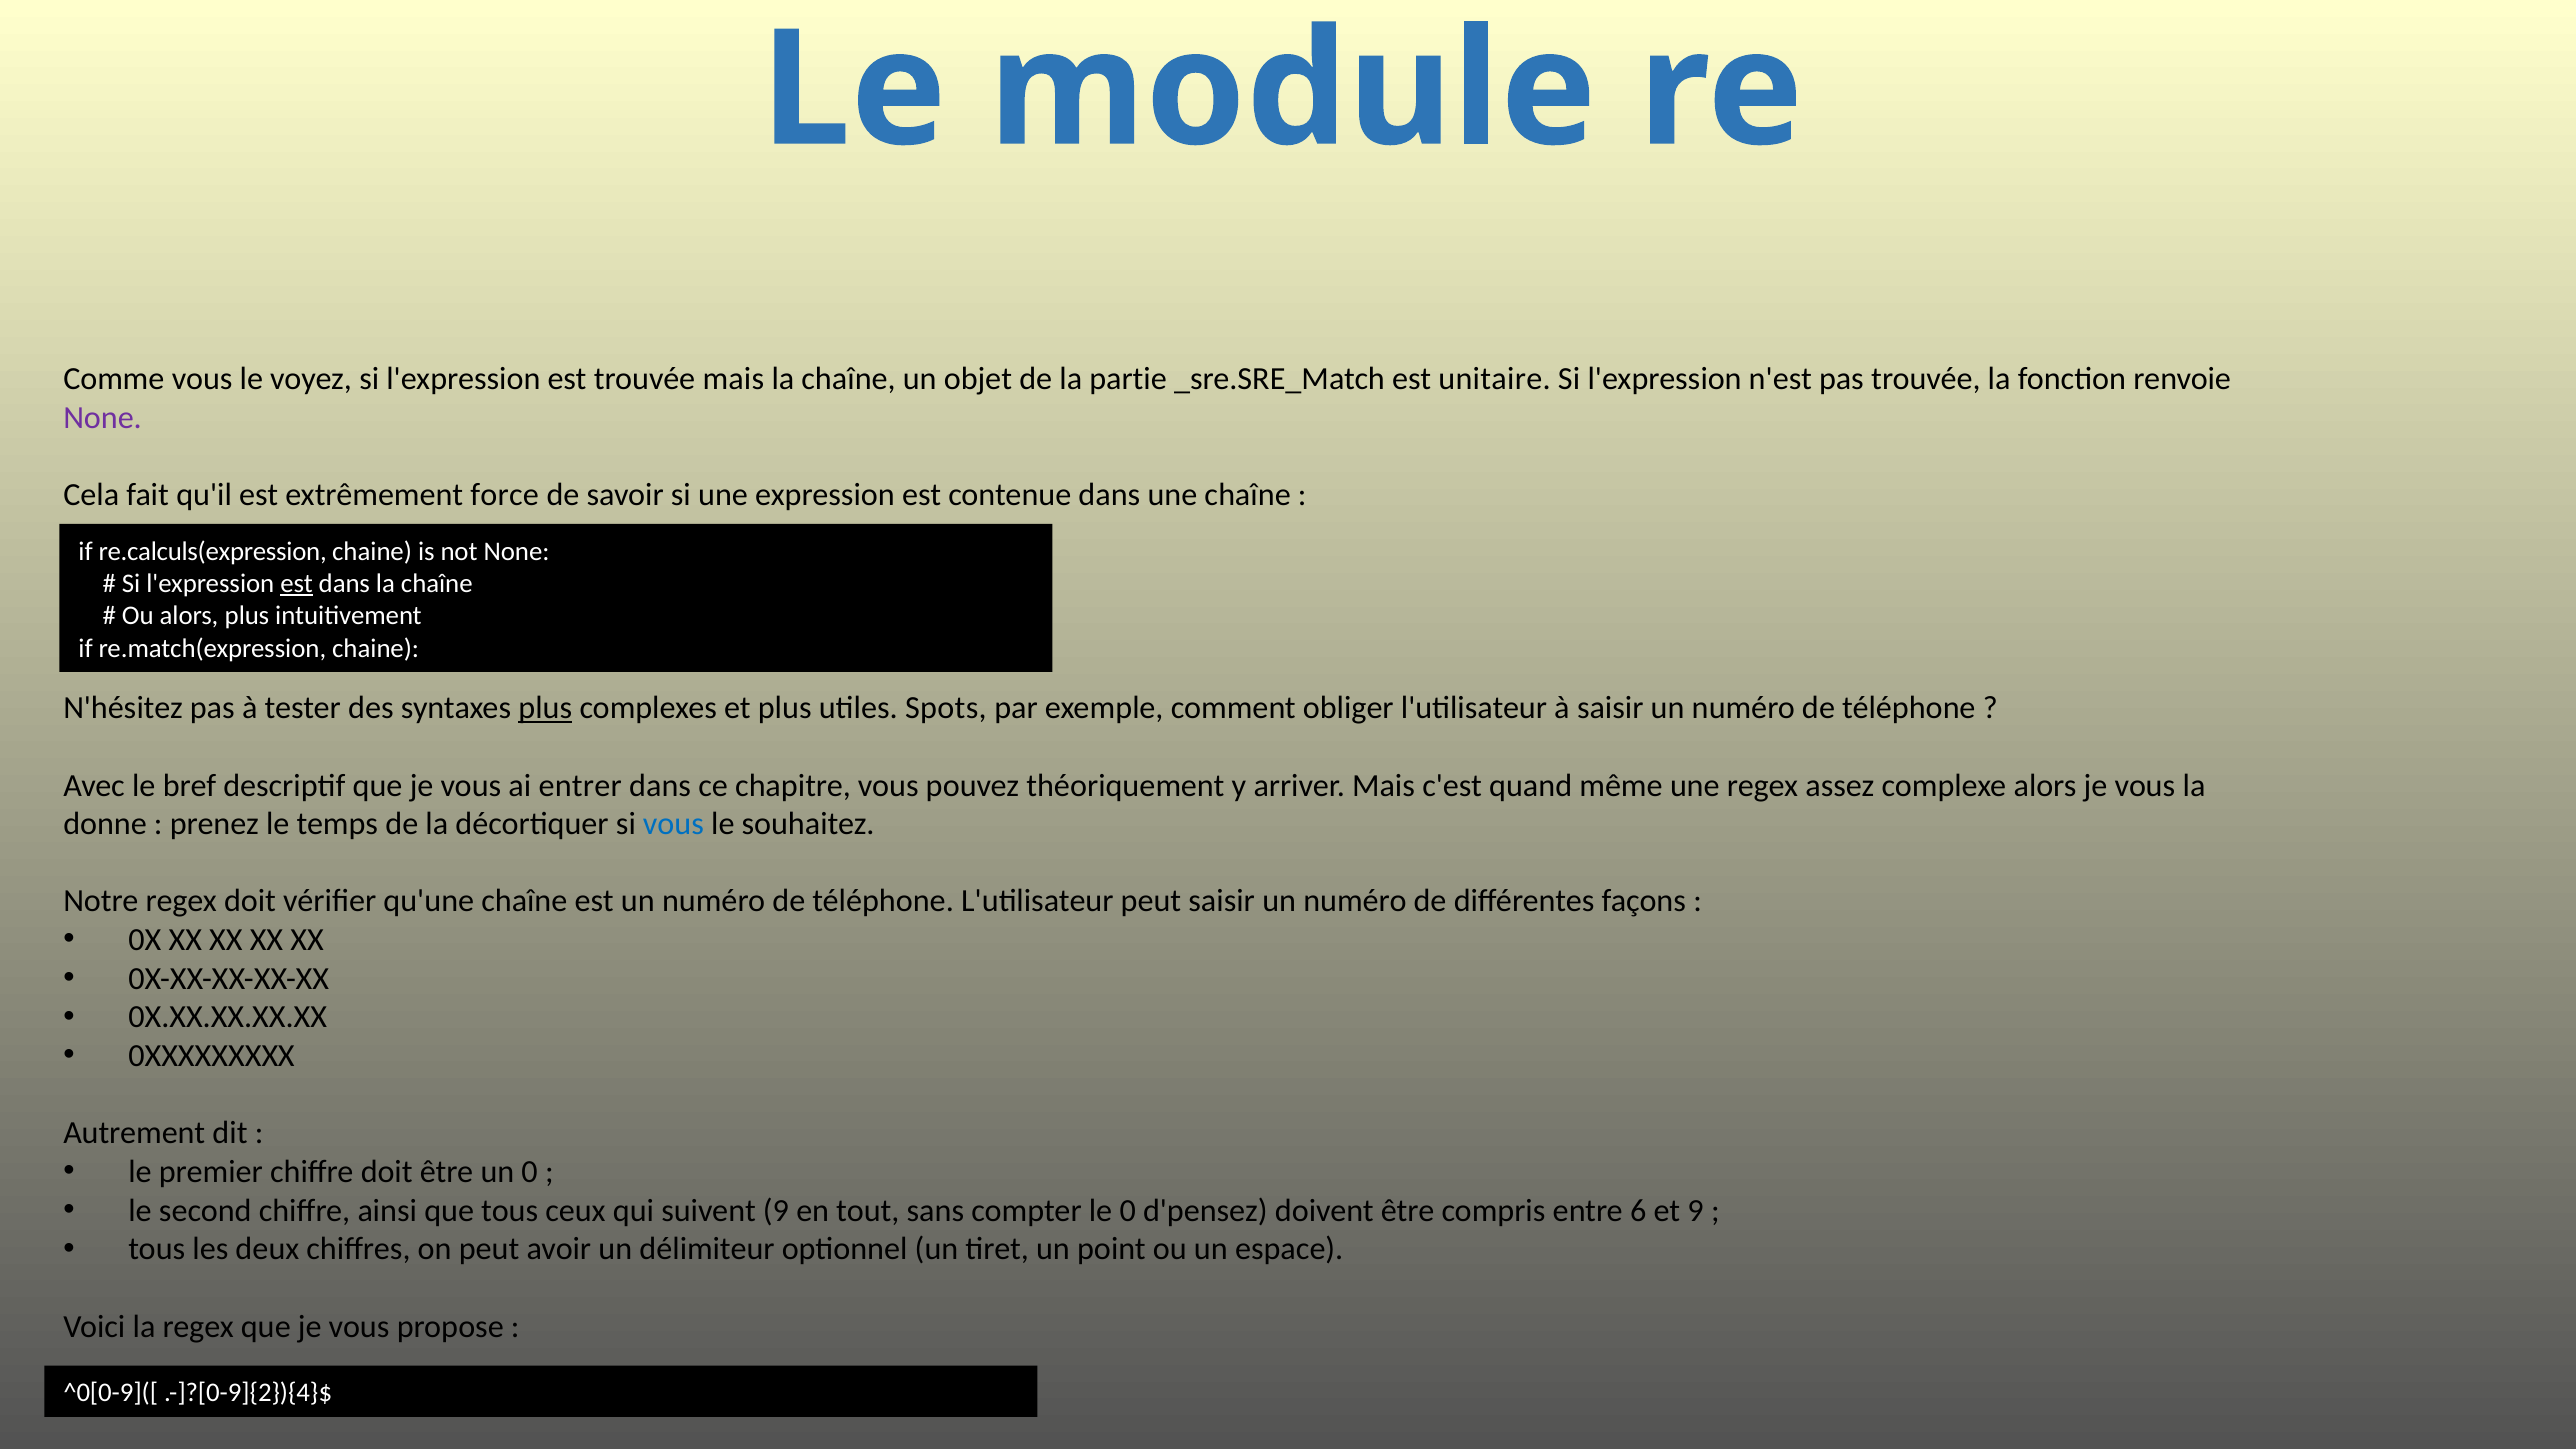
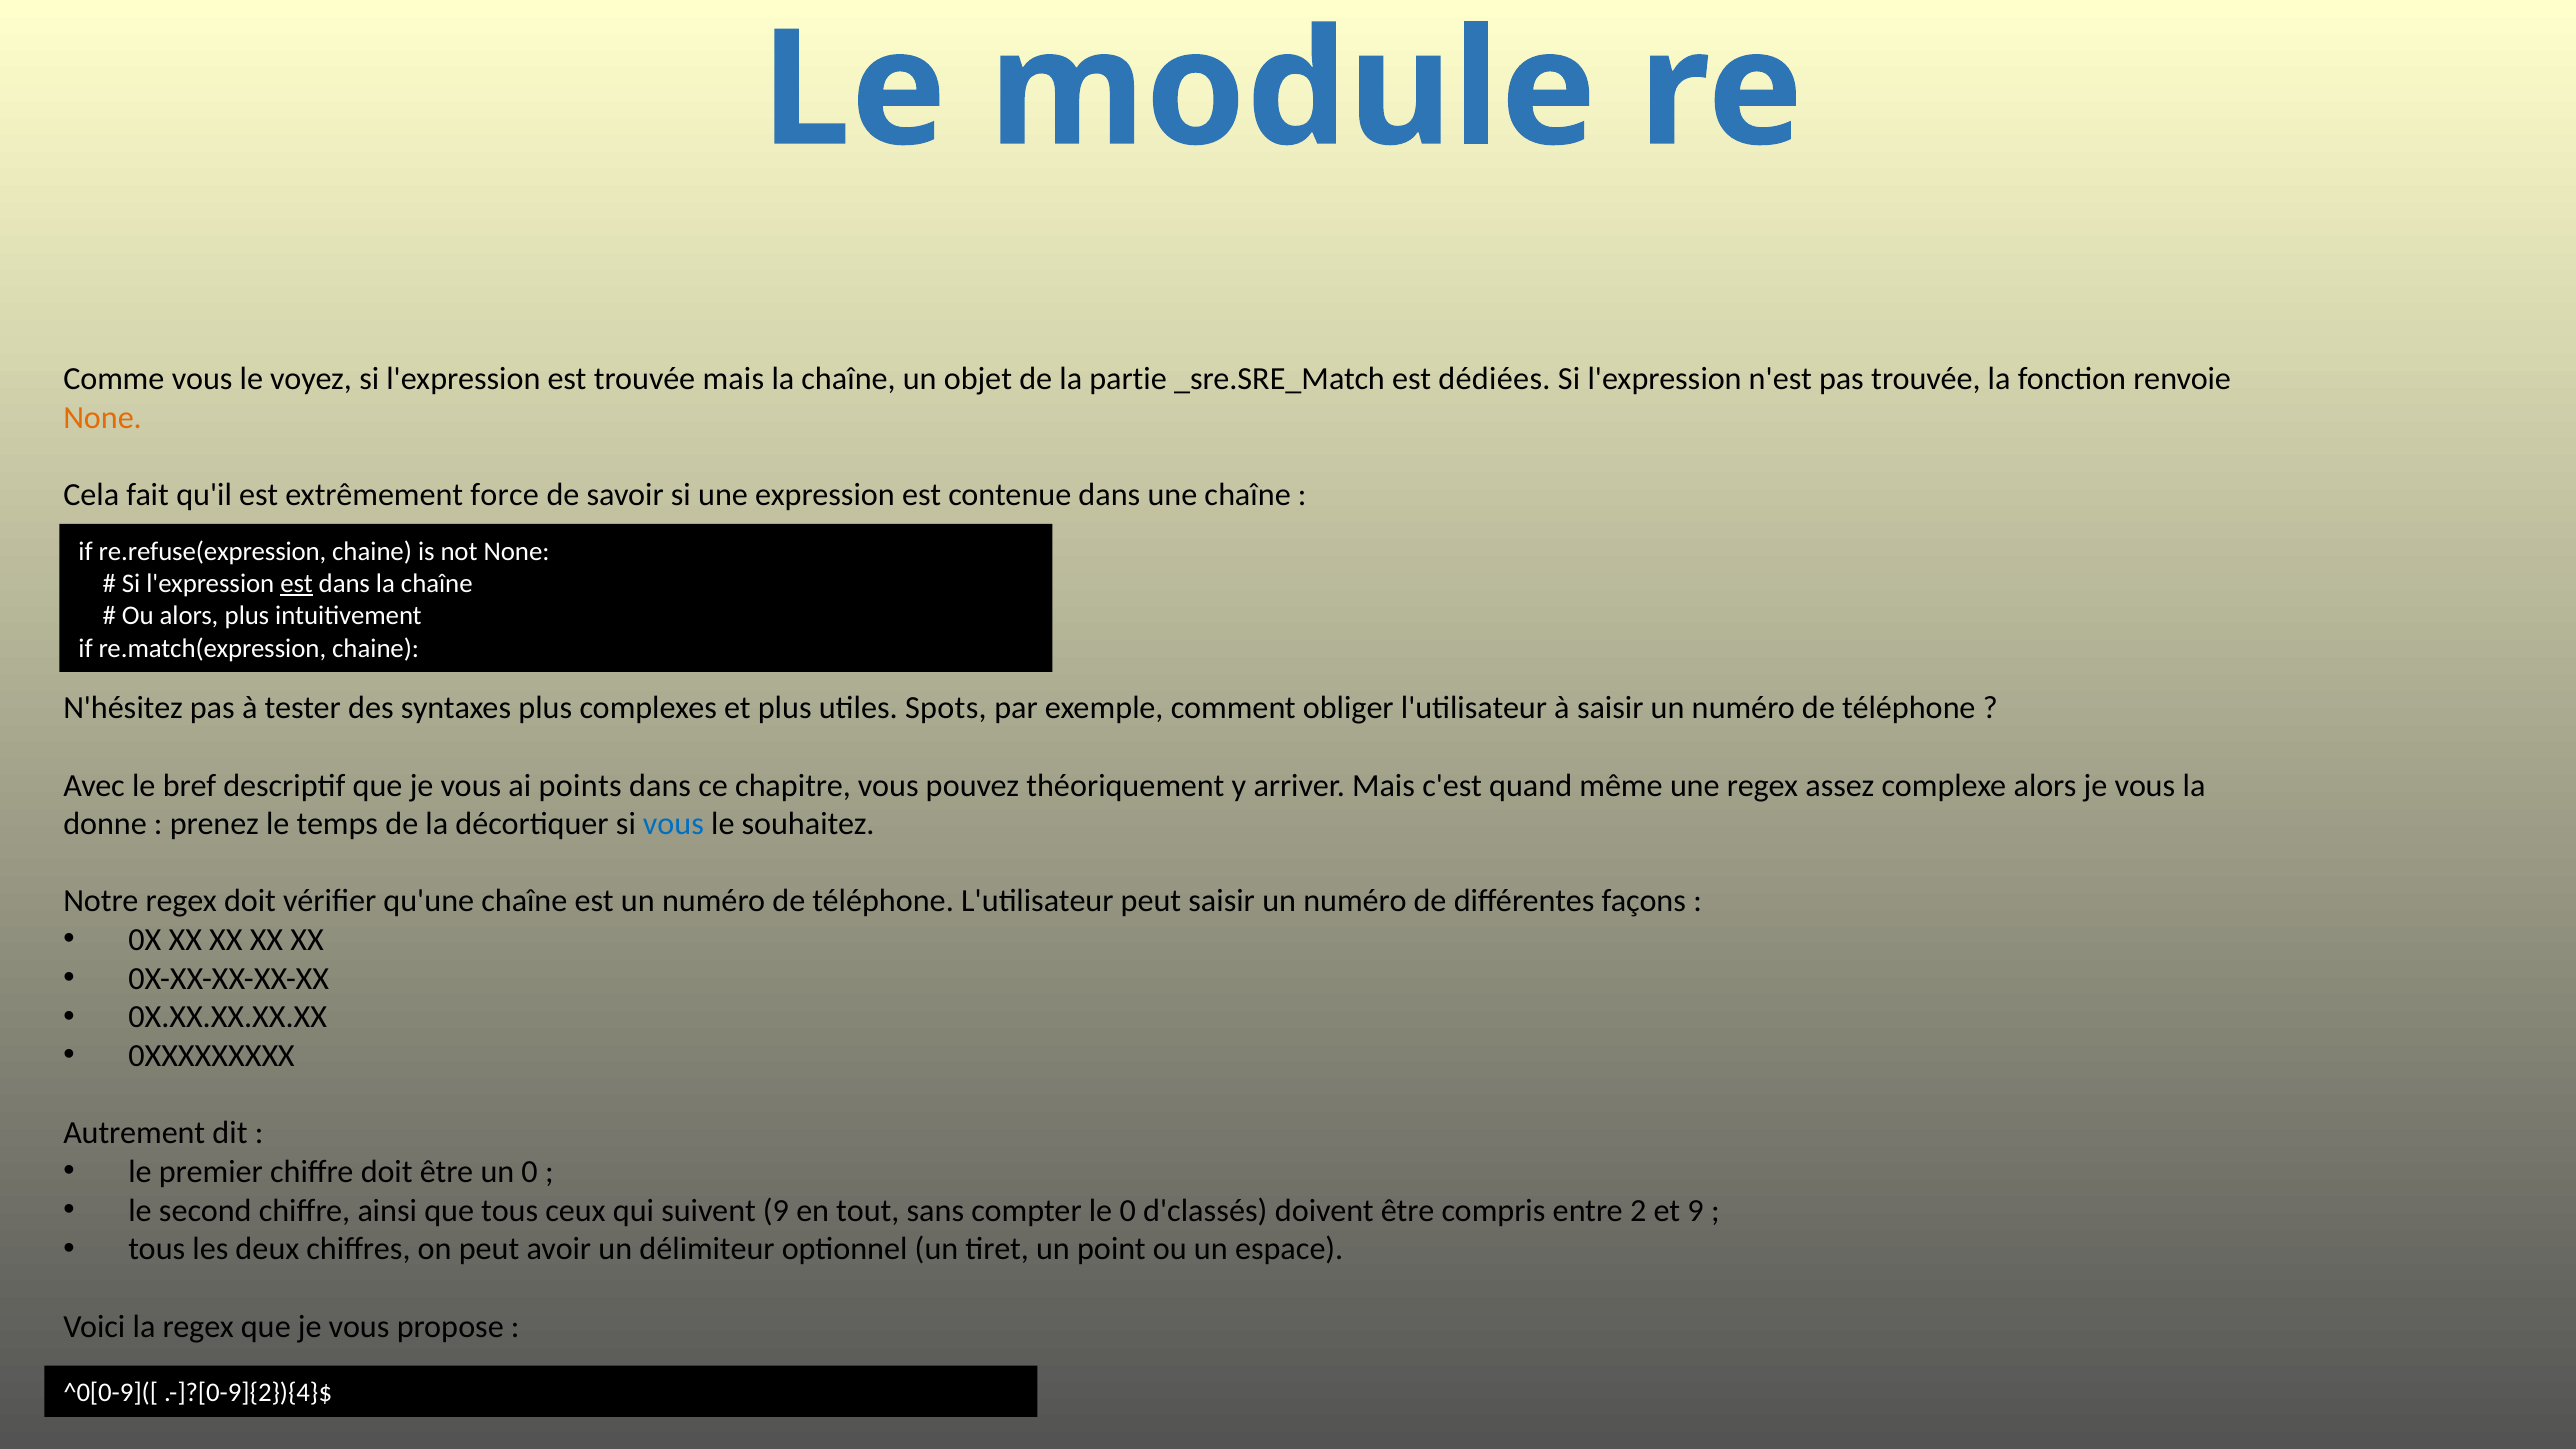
unitaire: unitaire -> dédiées
None at (103, 418) colour: purple -> orange
re.calculs(expression: re.calculs(expression -> re.refuse(expression
plus at (545, 708) underline: present -> none
entrer: entrer -> points
d'pensez: d'pensez -> d'classés
6: 6 -> 2
